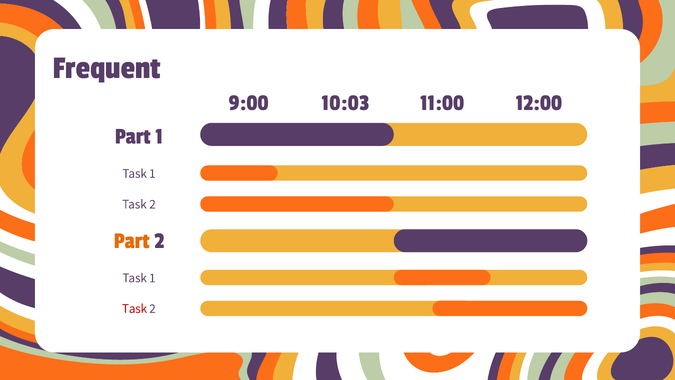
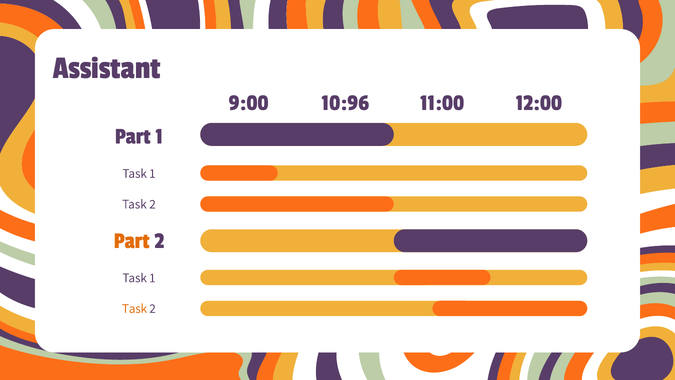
Frequent: Frequent -> Assistant
10:03: 10:03 -> 10:96
Task at (134, 308) colour: red -> orange
